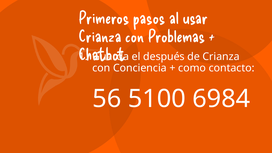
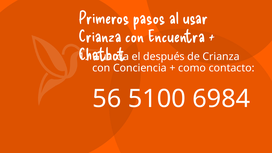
Problemas: Problemas -> Encuentra
